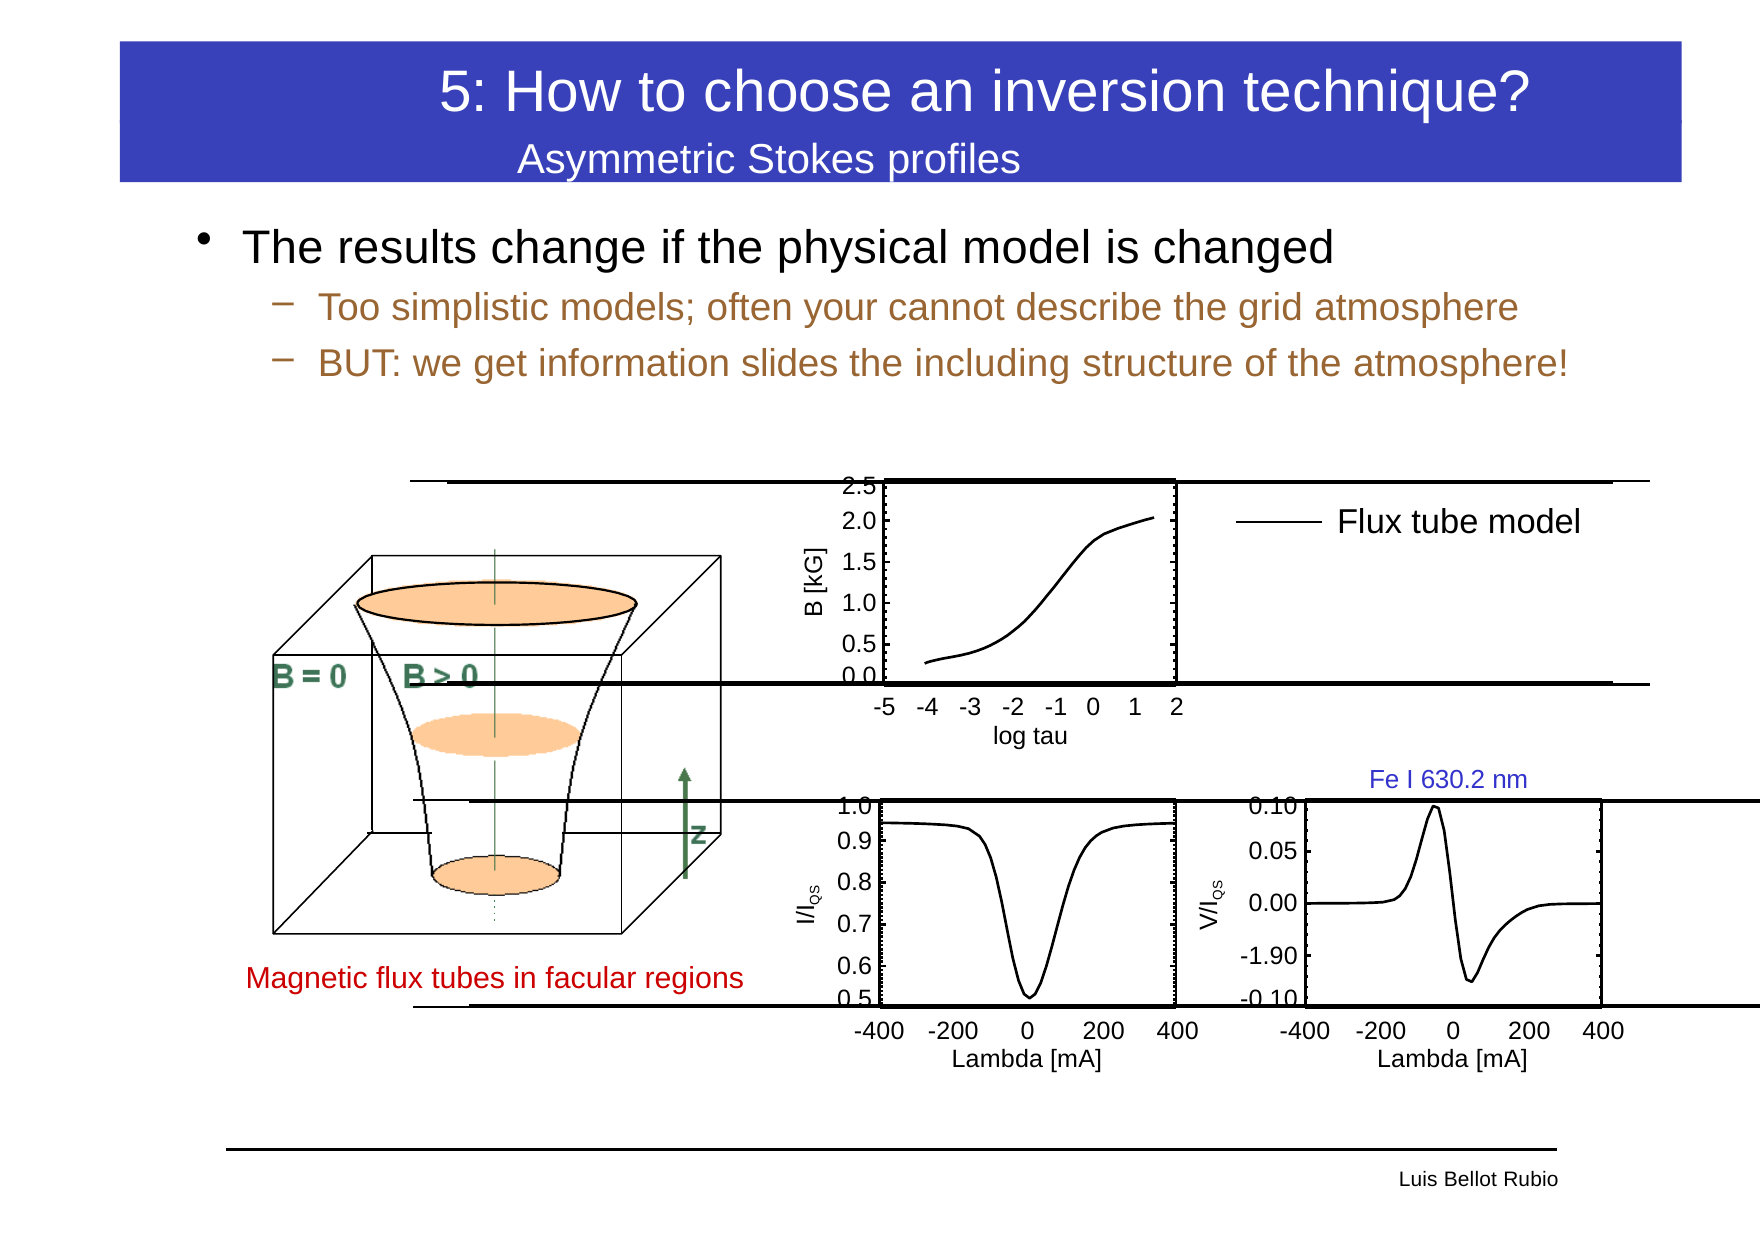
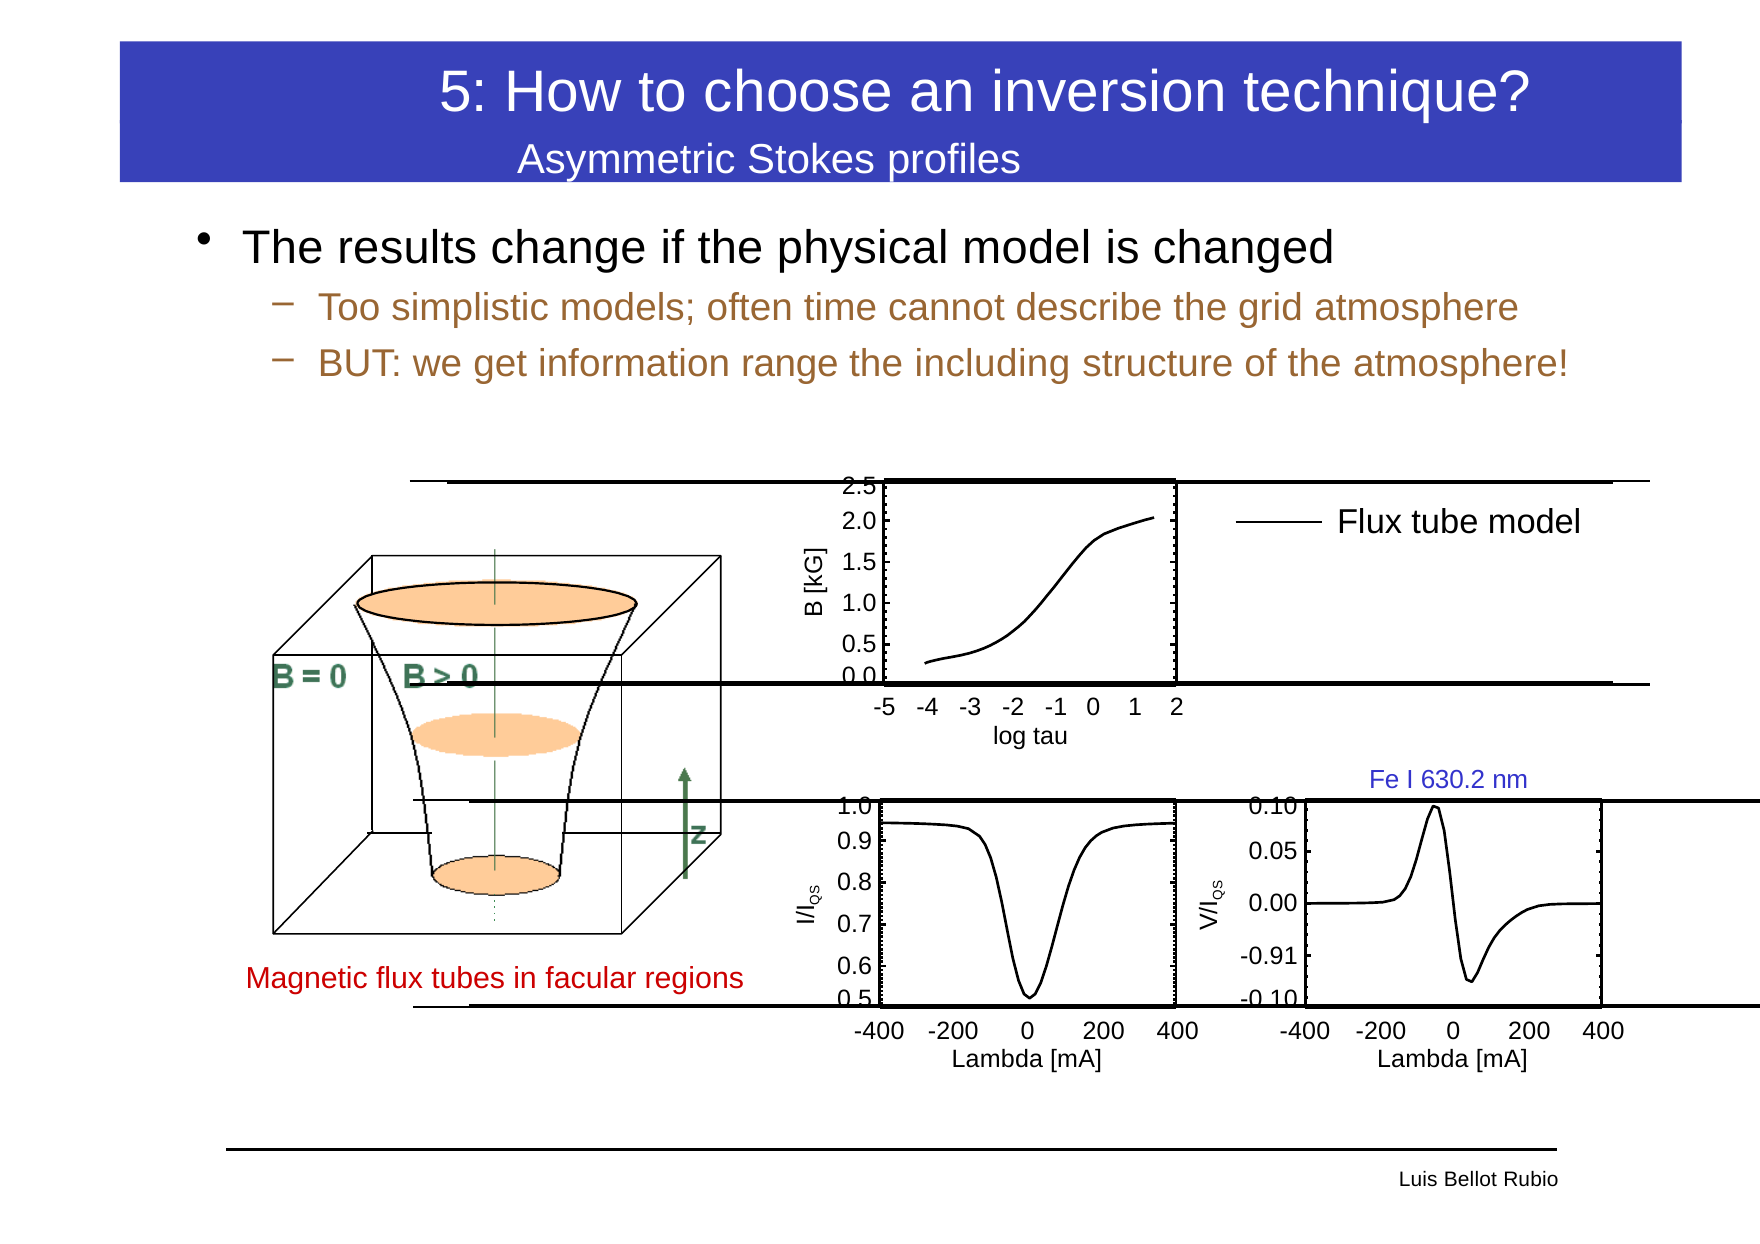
your: your -> time
slides: slides -> range
-1.90: -1.90 -> -0.91
